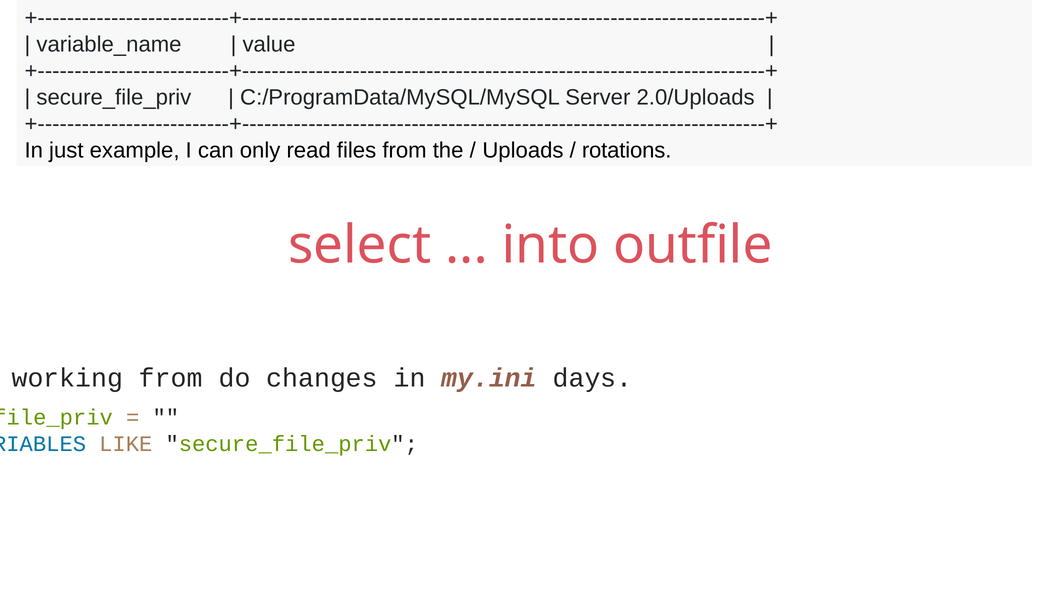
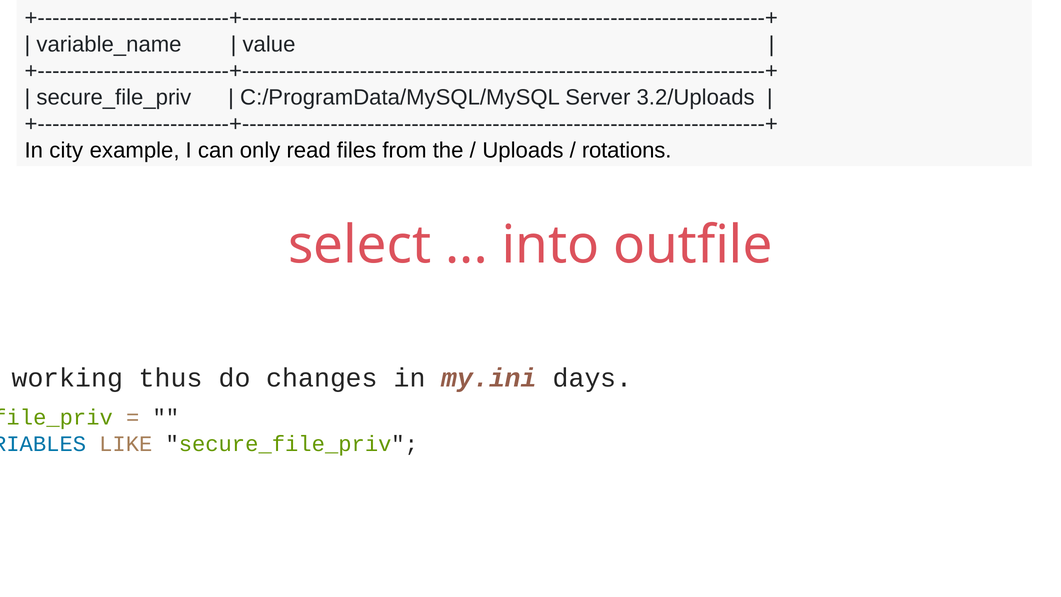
2.0/Uploads: 2.0/Uploads -> 3.2/Uploads
just: just -> city
working from: from -> thus
